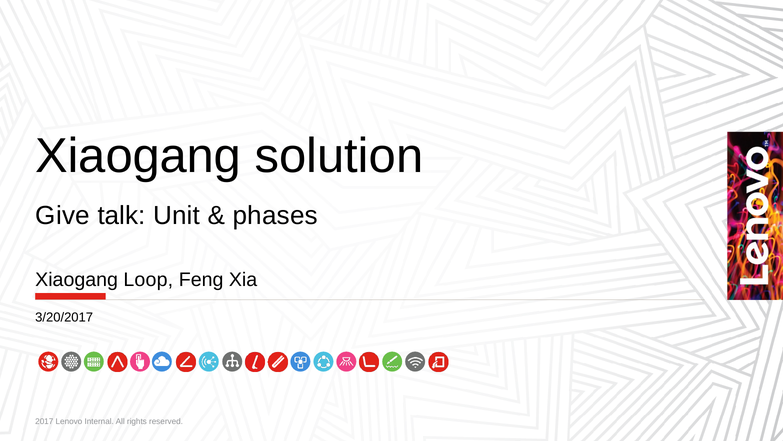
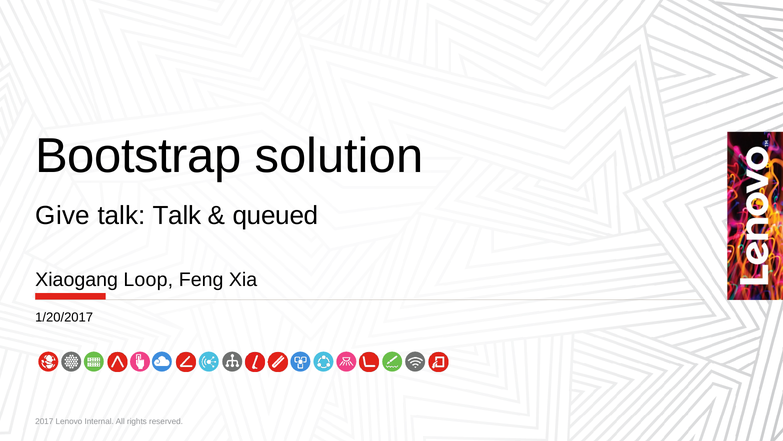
Xiaogang at (138, 156): Xiaogang -> Bootstrap
talk Unit: Unit -> Talk
phases: phases -> queued
3/20/2017: 3/20/2017 -> 1/20/2017
